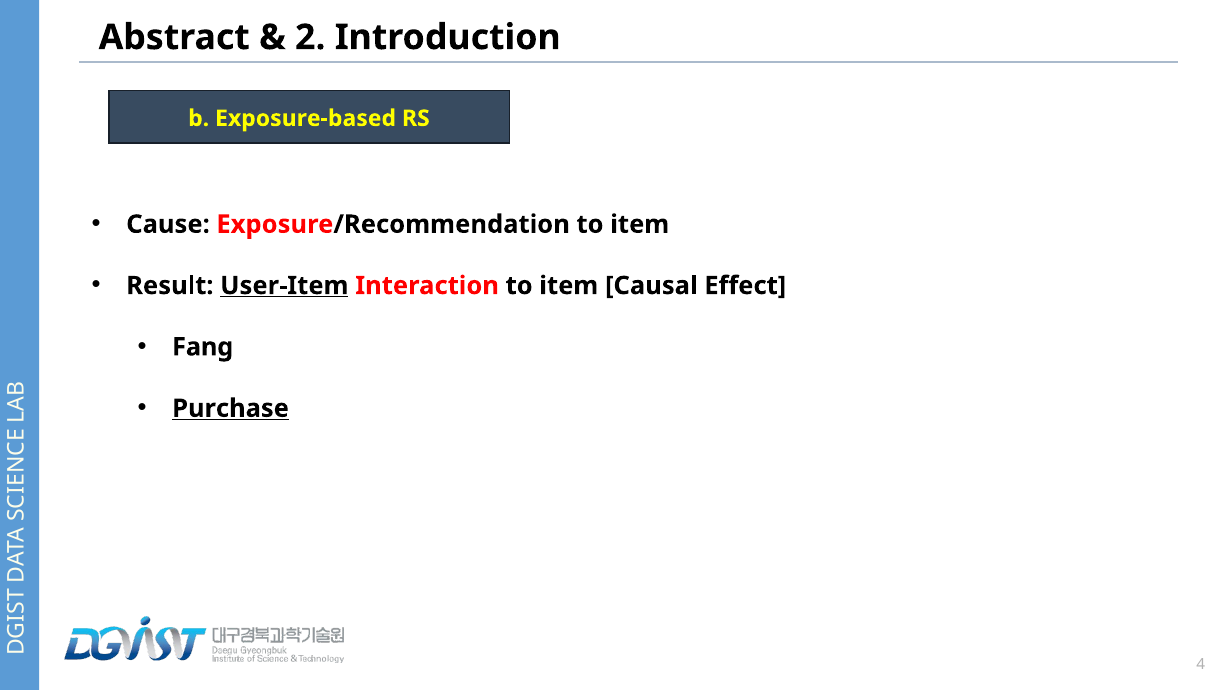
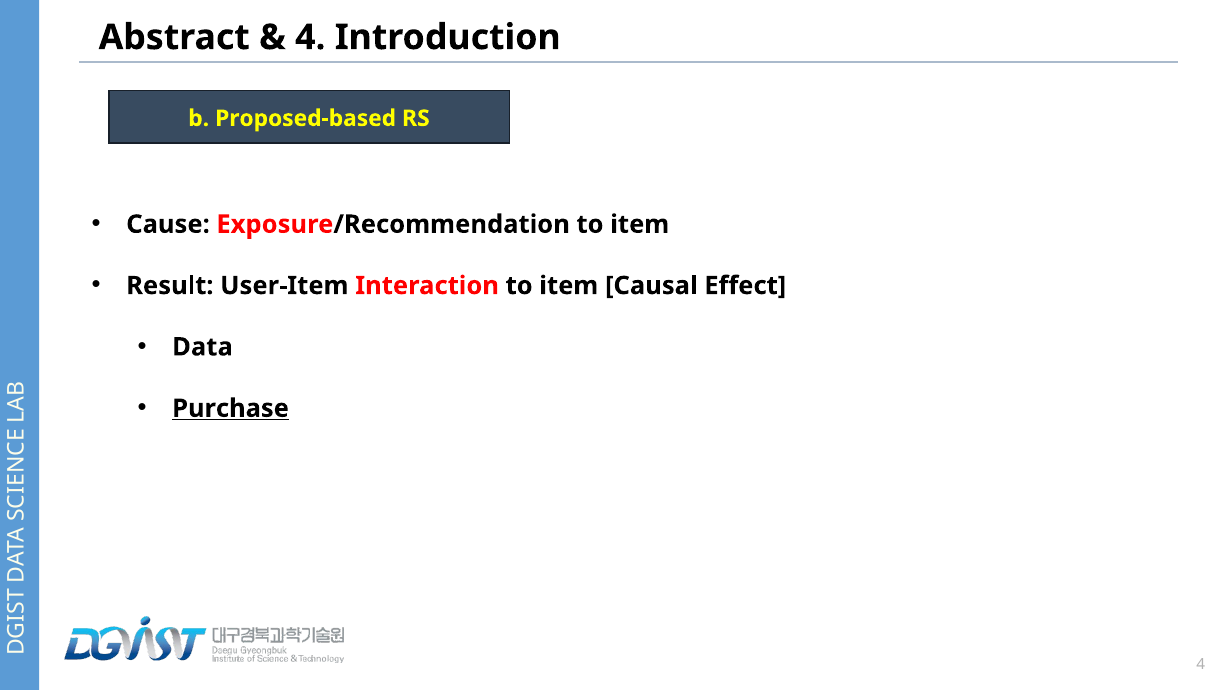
2 at (310, 37): 2 -> 4
Exposure-based: Exposure-based -> Proposed-based
User-Item underline: present -> none
Fang: Fang -> Data
